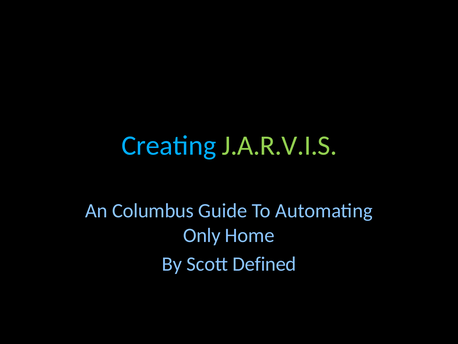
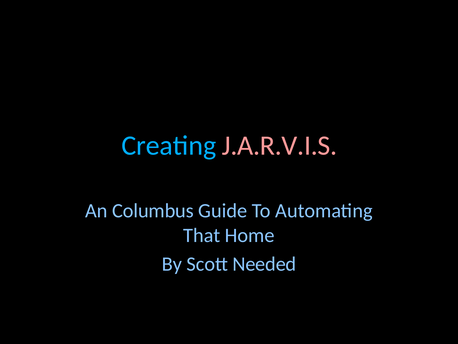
J.A.R.V.I.S colour: light green -> pink
Only: Only -> That
Defined: Defined -> Needed
